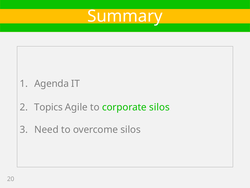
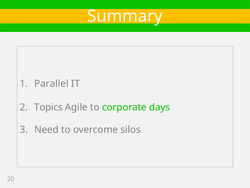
Agenda: Agenda -> Parallel
corporate silos: silos -> days
